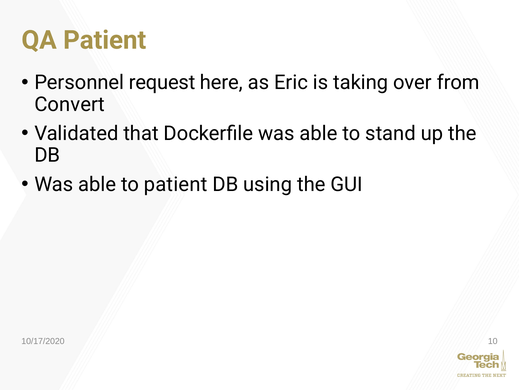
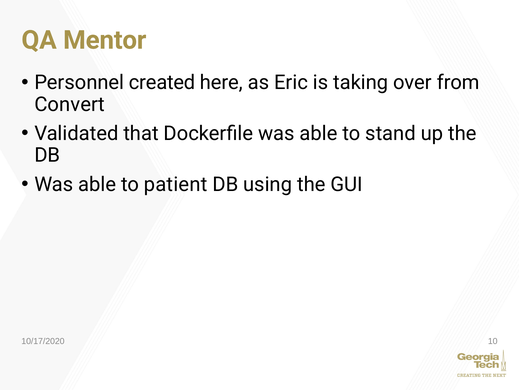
QA Patient: Patient -> Mentor
request: request -> created
